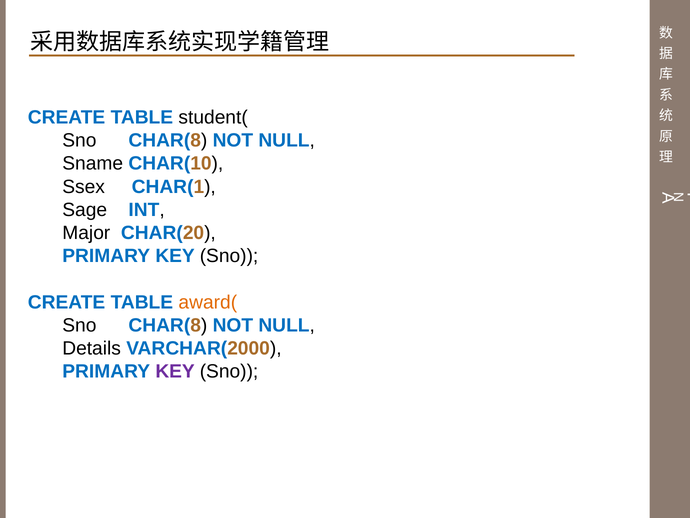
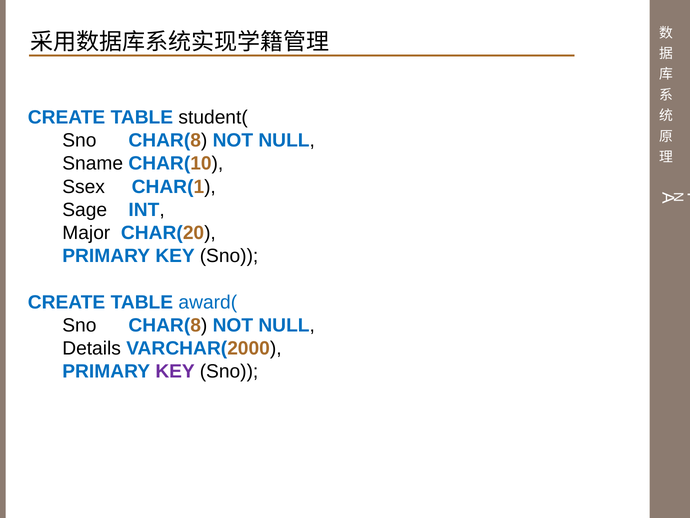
award( colour: orange -> blue
